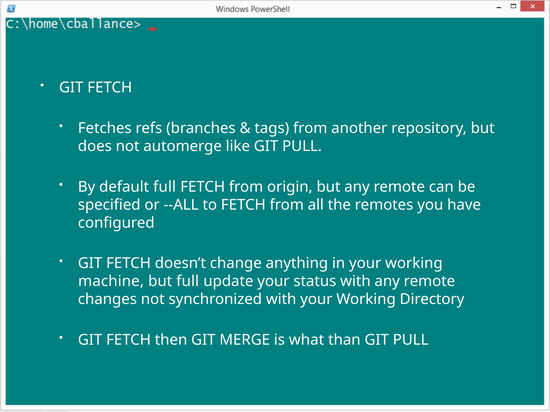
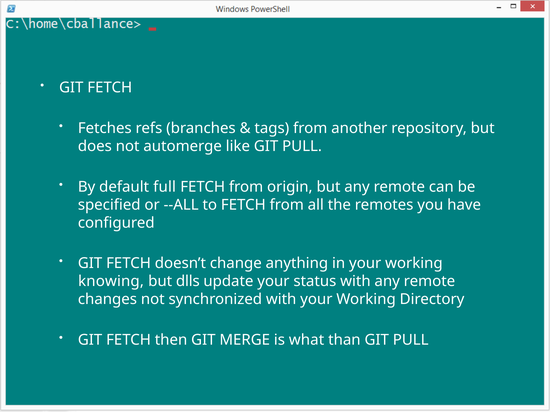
machine: machine -> knowing
but full: full -> dlls
